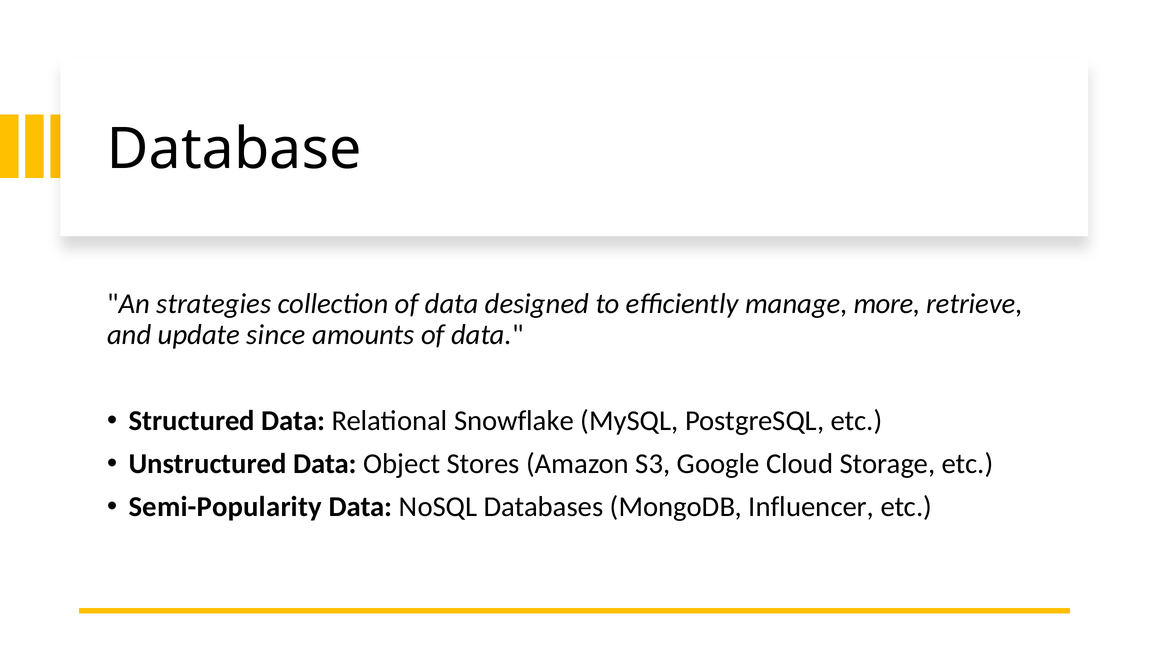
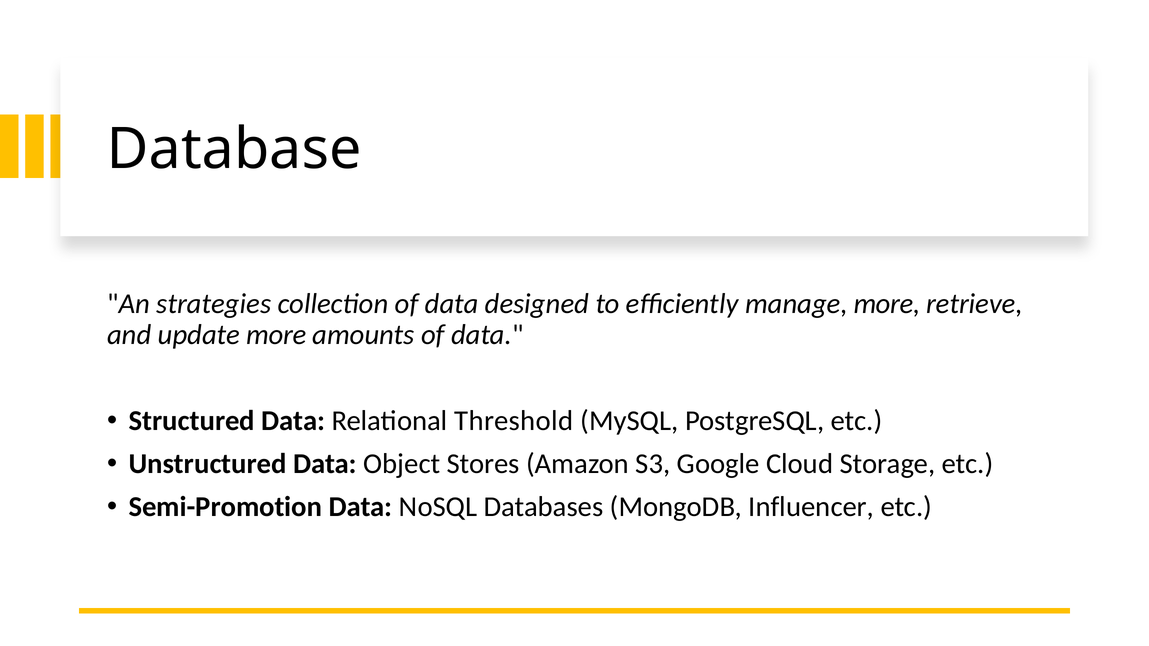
update since: since -> more
Snowflake: Snowflake -> Threshold
Semi-Popularity: Semi-Popularity -> Semi-Promotion
